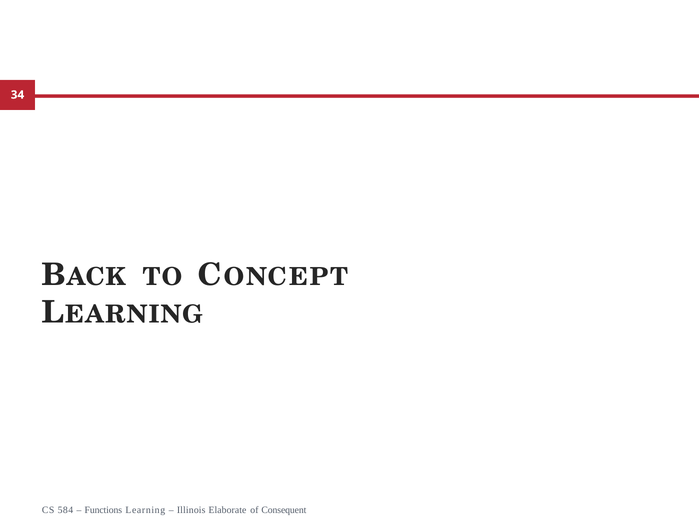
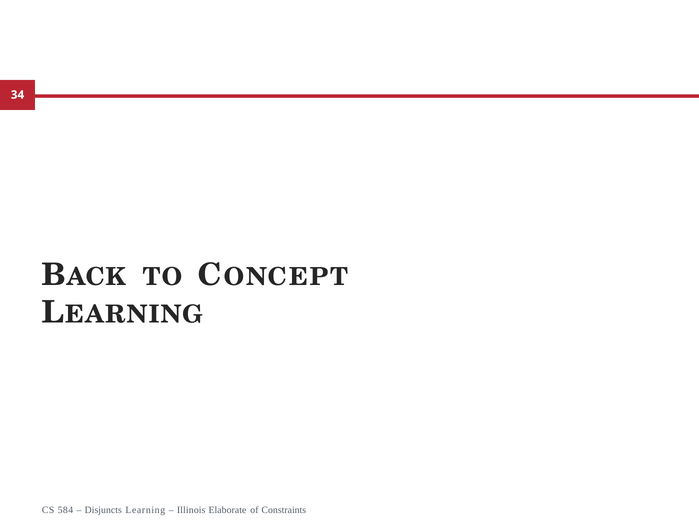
Functions: Functions -> Disjuncts
Consequent: Consequent -> Constraints
